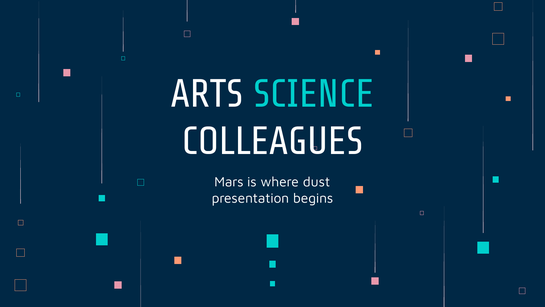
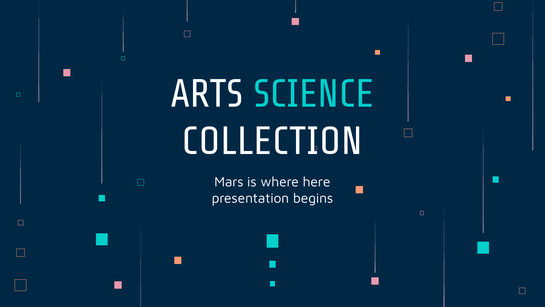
COLLEAGUES: COLLEAGUES -> COLLECTION
dust: dust -> here
